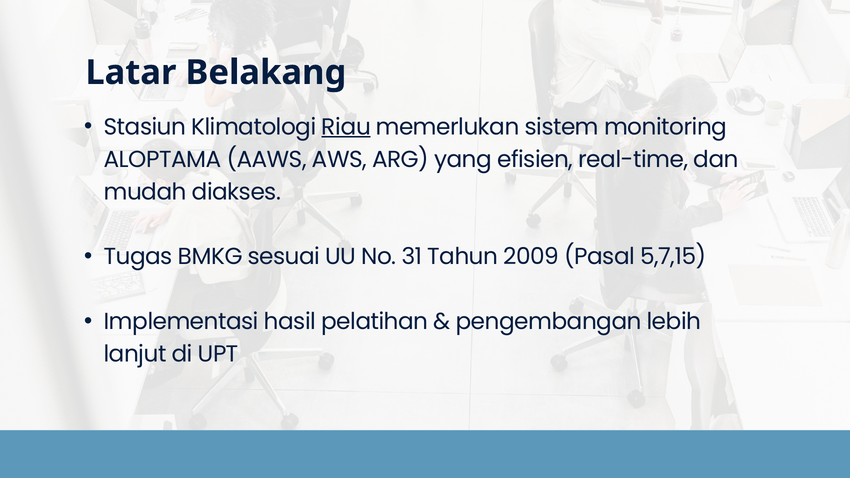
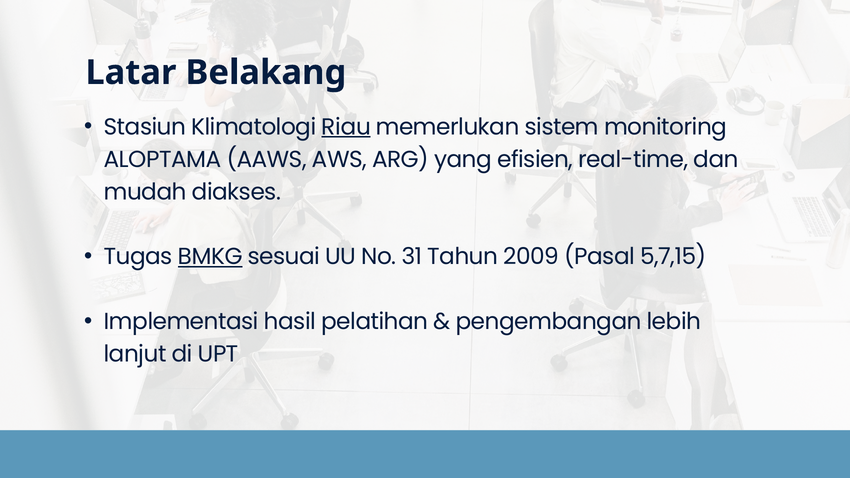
BMKG underline: none -> present
